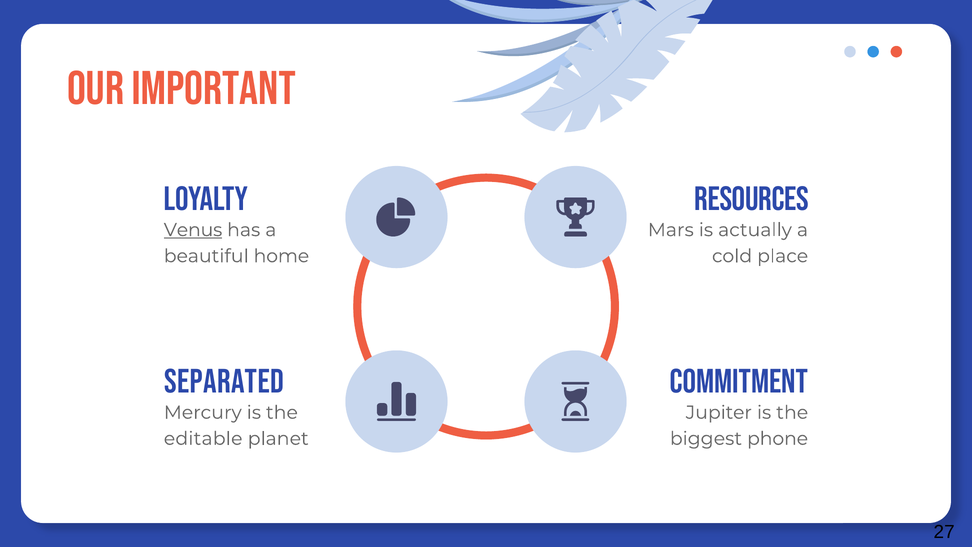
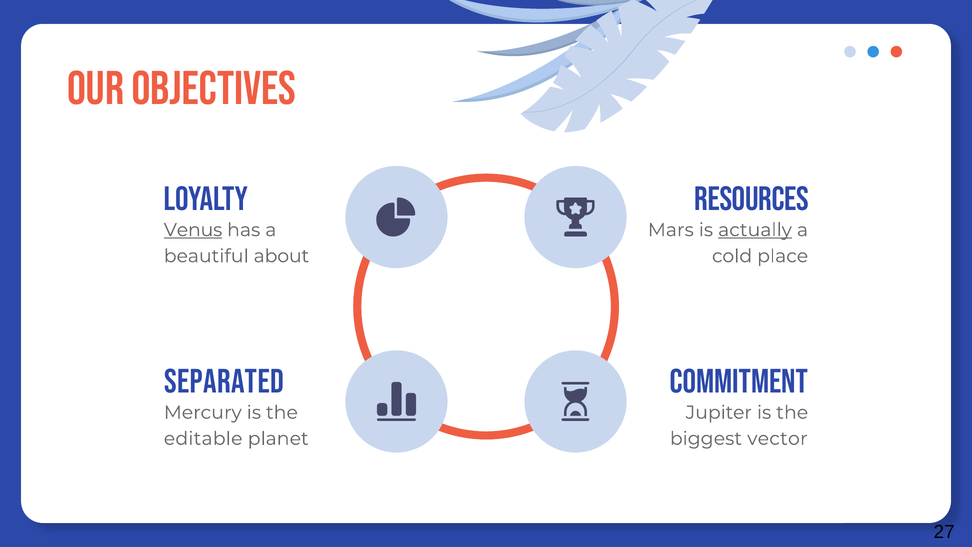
IMPORTANT: IMPORTANT -> OBJECTIVES
actually underline: none -> present
home: home -> about
phone: phone -> vector
